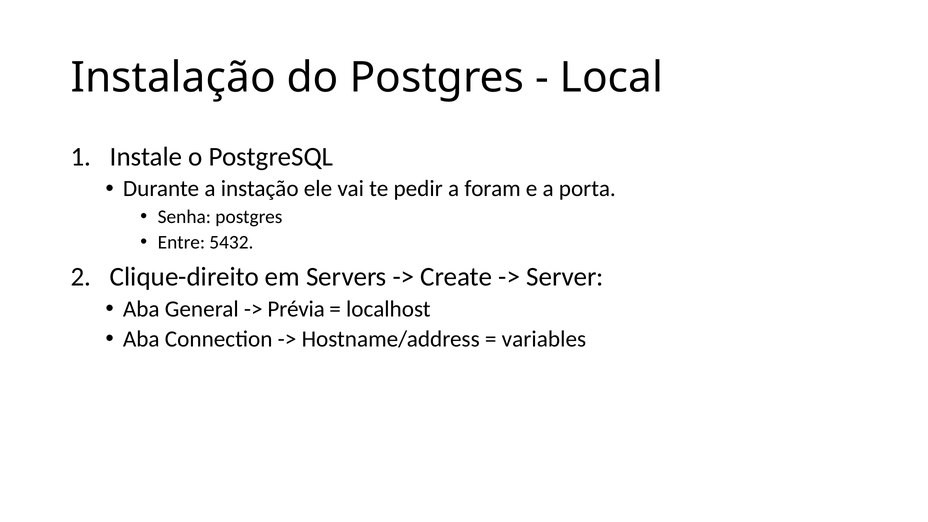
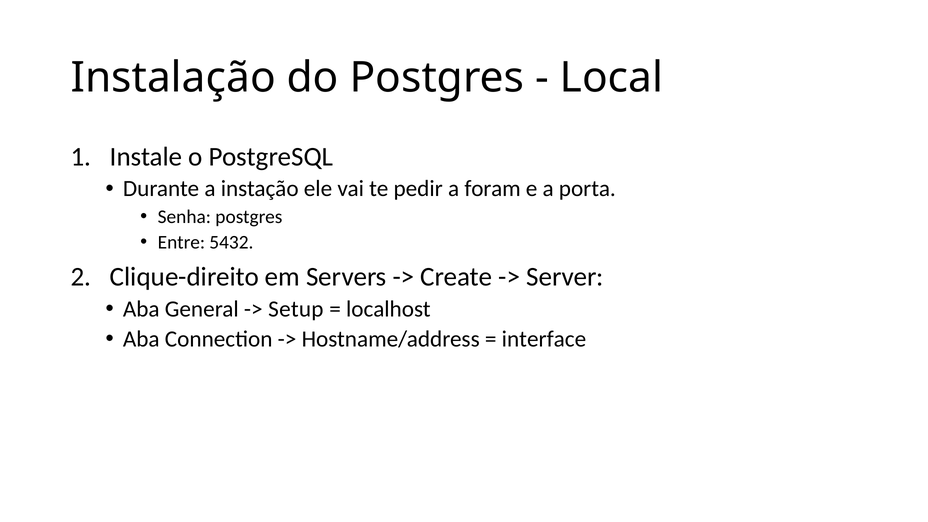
Prévia: Prévia -> Setup
variables: variables -> interface
